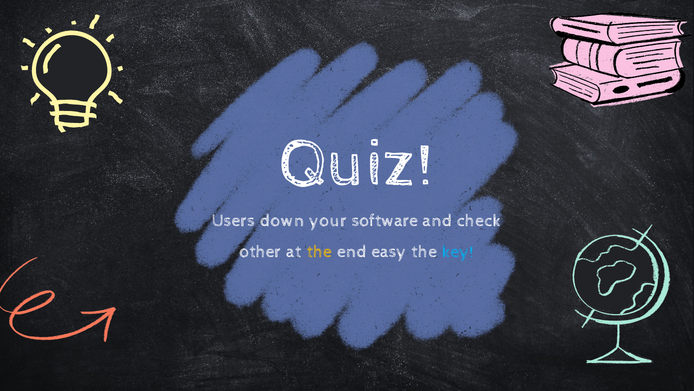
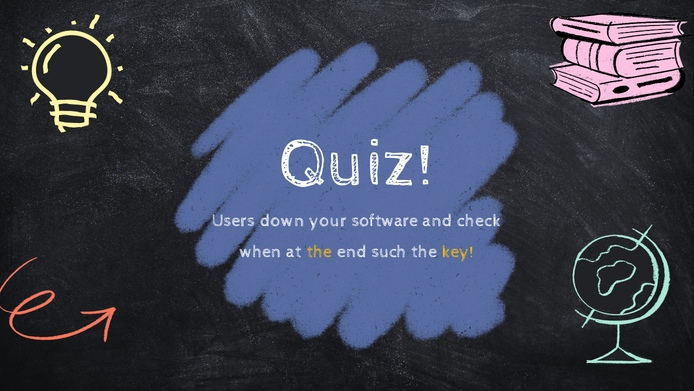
other: other -> when
easy: easy -> such
key colour: light blue -> yellow
